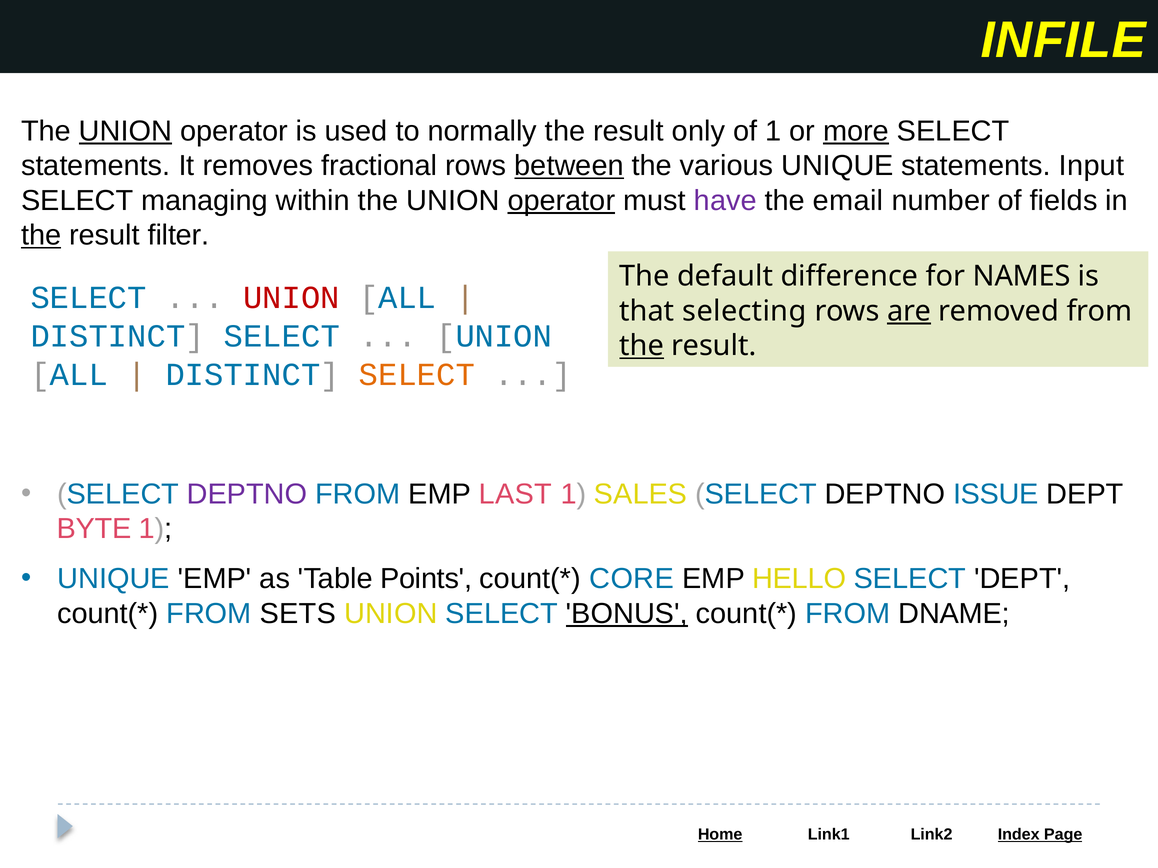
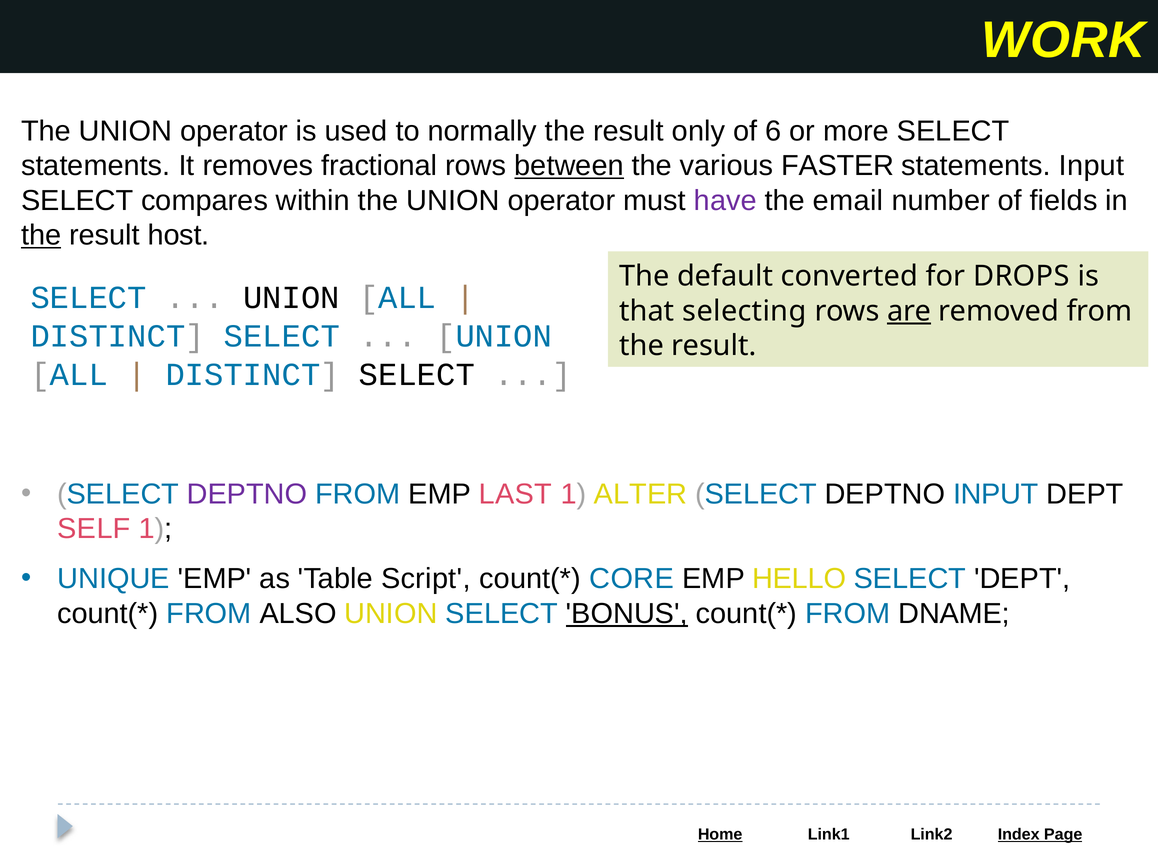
INFILE: INFILE -> WORK
UNION at (126, 131) underline: present -> none
of 1: 1 -> 6
more underline: present -> none
various UNIQUE: UNIQUE -> FASTER
managing: managing -> compares
operator at (561, 201) underline: present -> none
filter: filter -> host
difference: difference -> converted
NAMES: NAMES -> DROPS
UNION at (291, 298) colour: red -> black
the at (642, 346) underline: present -> none
SELECT at (417, 375) colour: orange -> black
SALES: SALES -> ALTER
DEPTNO ISSUE: ISSUE -> INPUT
BYTE: BYTE -> SELF
Points: Points -> Script
SETS: SETS -> ALSO
